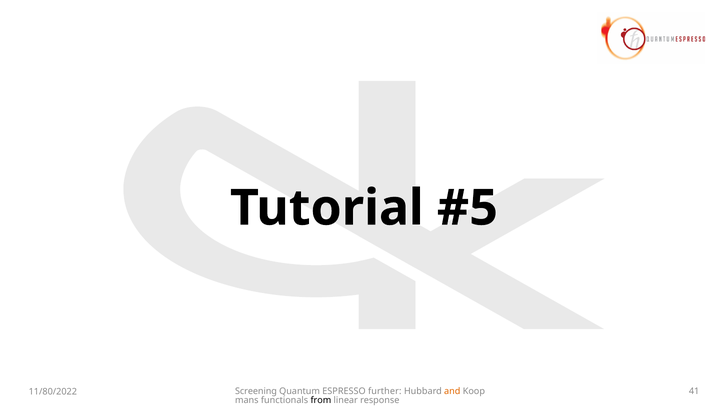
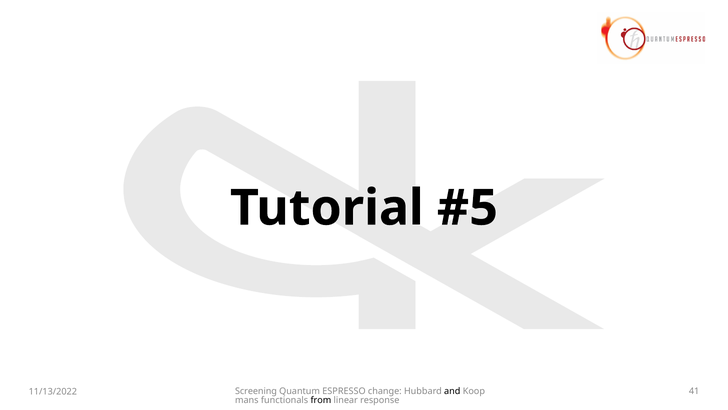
further: further -> change
and colour: orange -> black
11/80/2022: 11/80/2022 -> 11/13/2022
